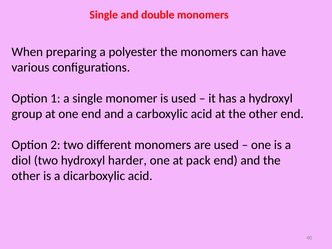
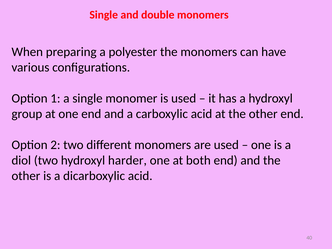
pack: pack -> both
